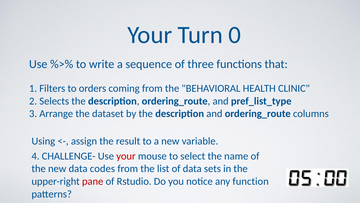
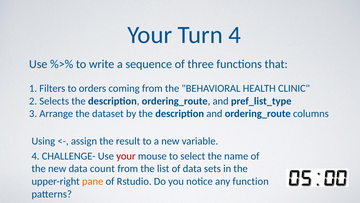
Turn 0: 0 -> 4
codes: codes -> count
pane colour: red -> orange
